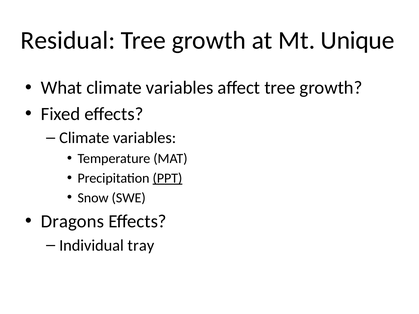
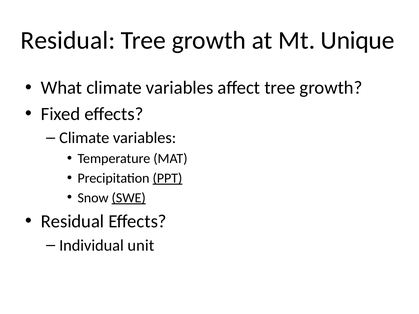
SWE underline: none -> present
Dragons at (72, 222): Dragons -> Residual
tray: tray -> unit
